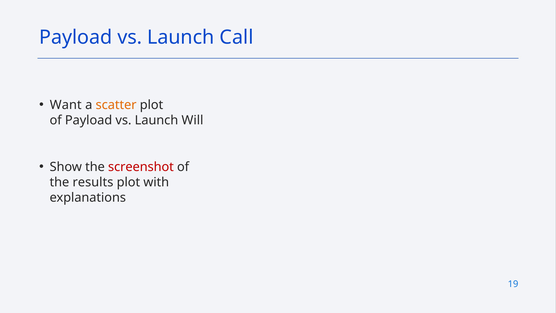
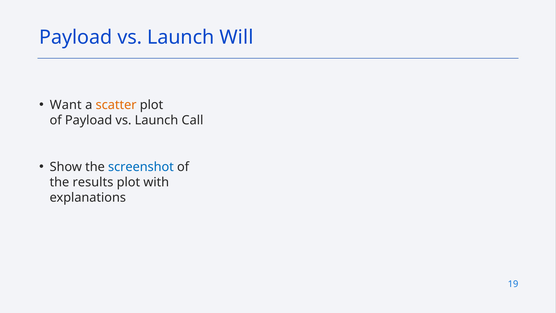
Call: Call -> Will
Will: Will -> Call
screenshot colour: red -> blue
